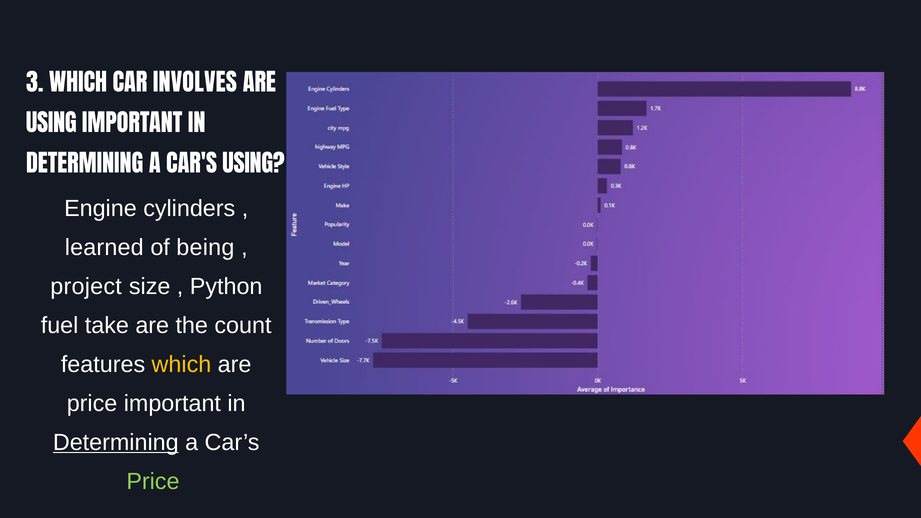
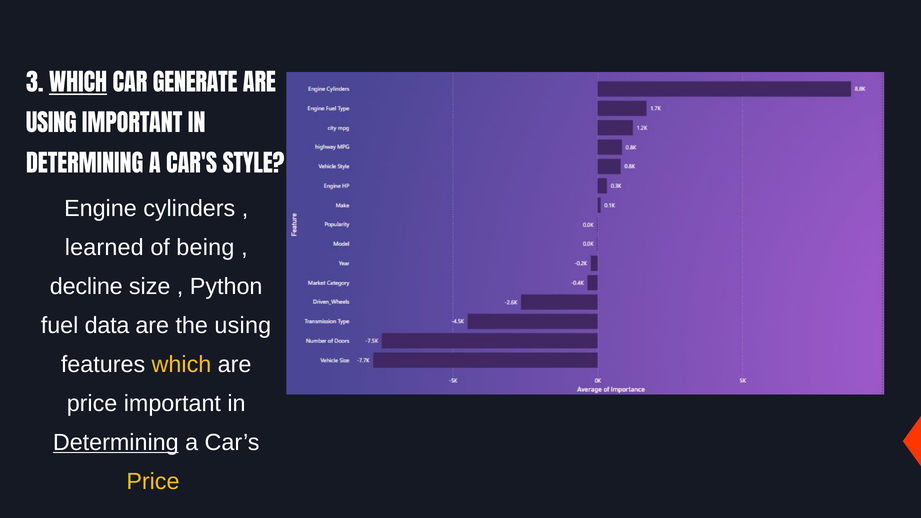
WHICH at (78, 84) underline: none -> present
INVOLVES: INVOLVES -> GENERATE
CAR'S USING: USING -> STYLE
project: project -> decline
take: take -> data
the count: count -> using
Price at (153, 481) colour: light green -> yellow
